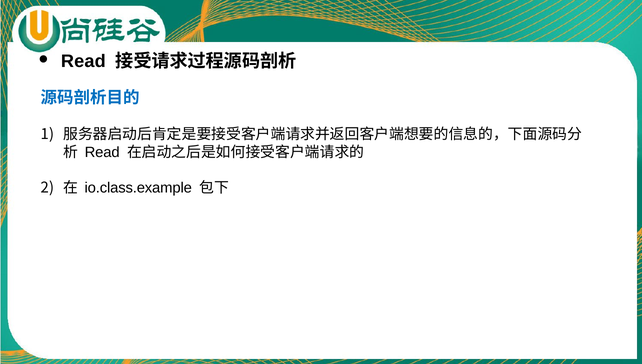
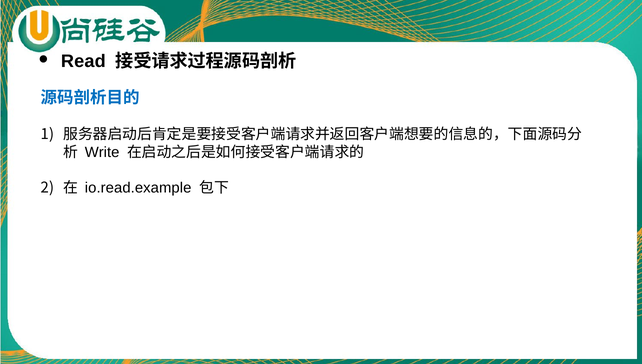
Read at (102, 152): Read -> Write
io.class.example: io.class.example -> io.read.example
